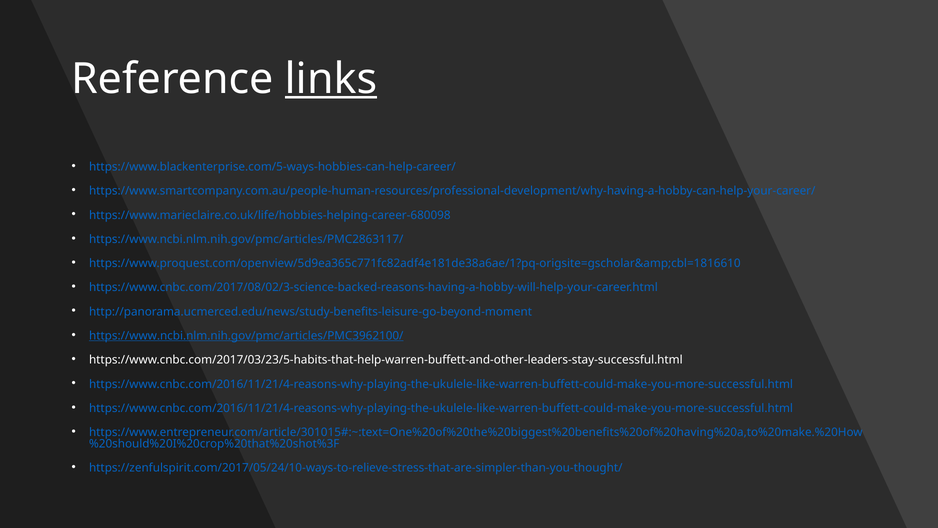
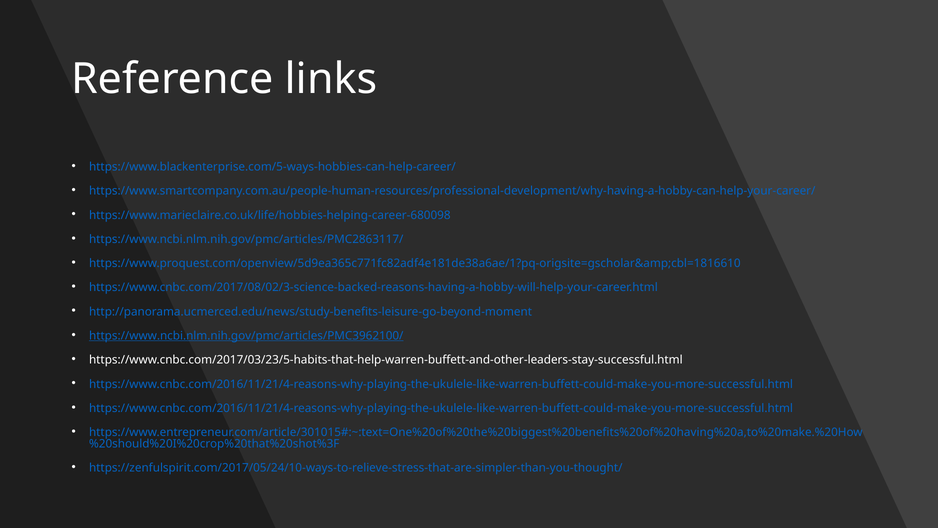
links underline: present -> none
